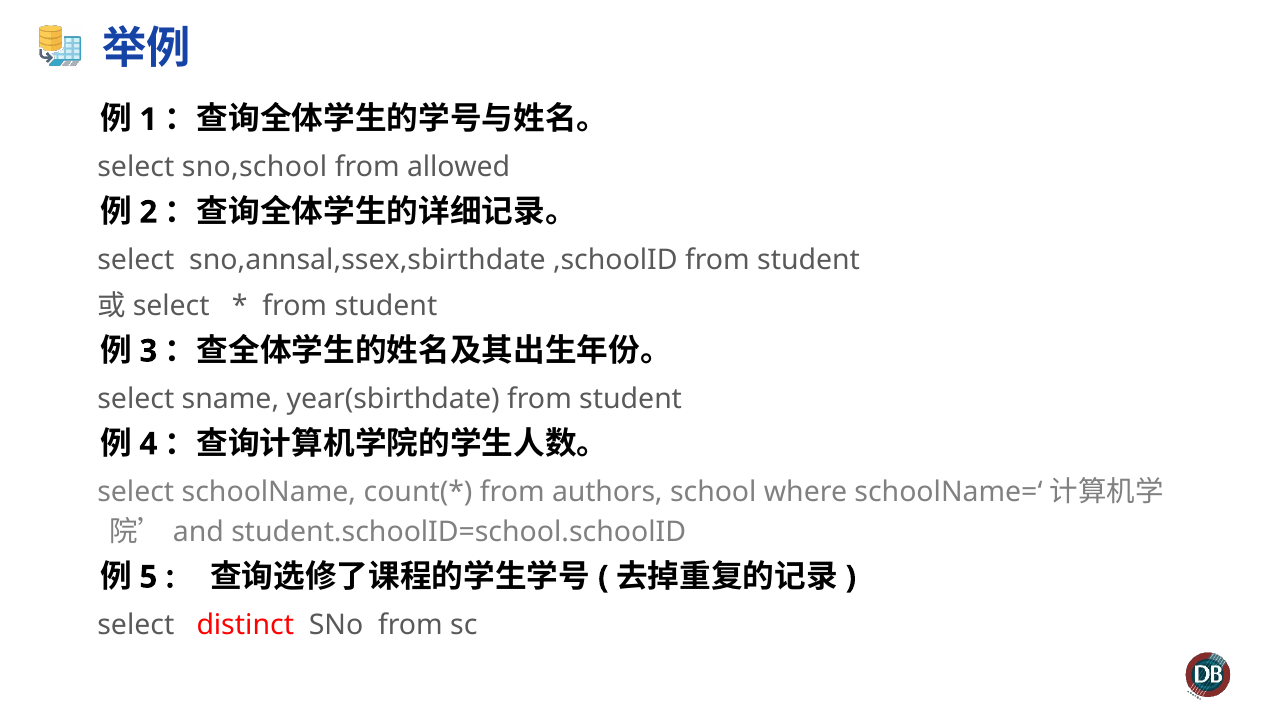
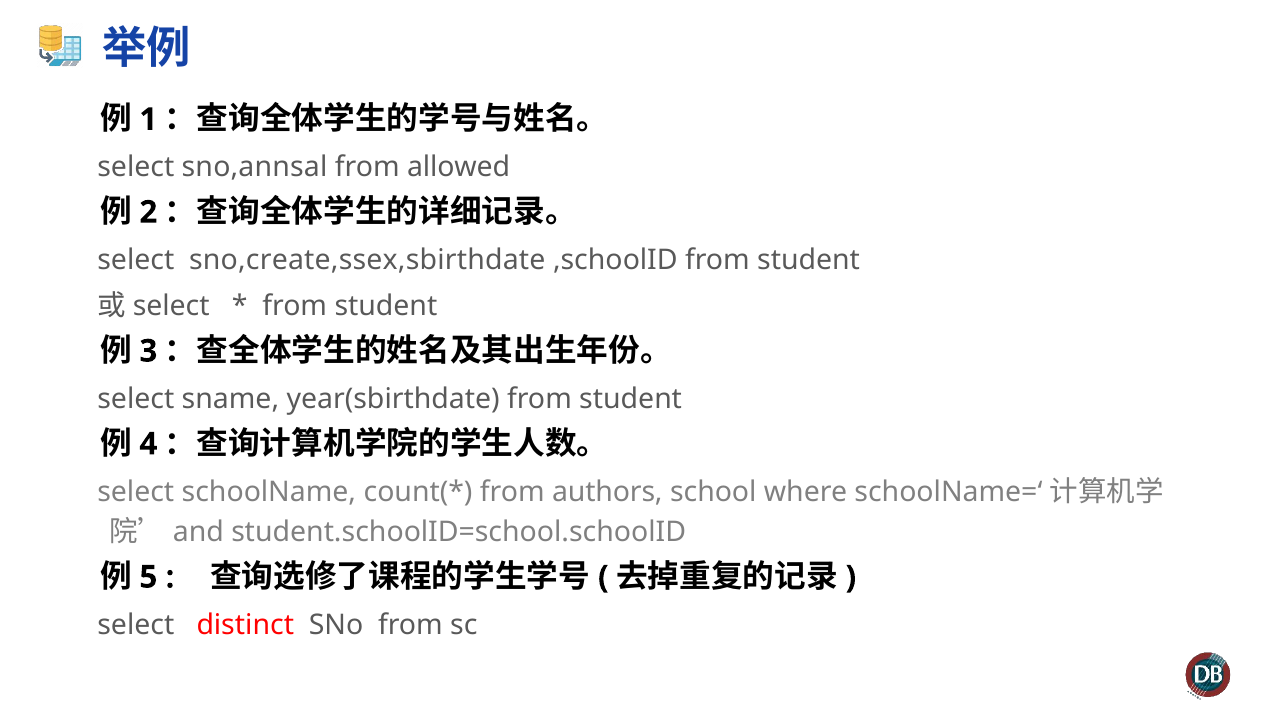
sno,school: sno,school -> sno,annsal
sno,annsal,ssex,sbirthdate: sno,annsal,ssex,sbirthdate -> sno,create,ssex,sbirthdate
